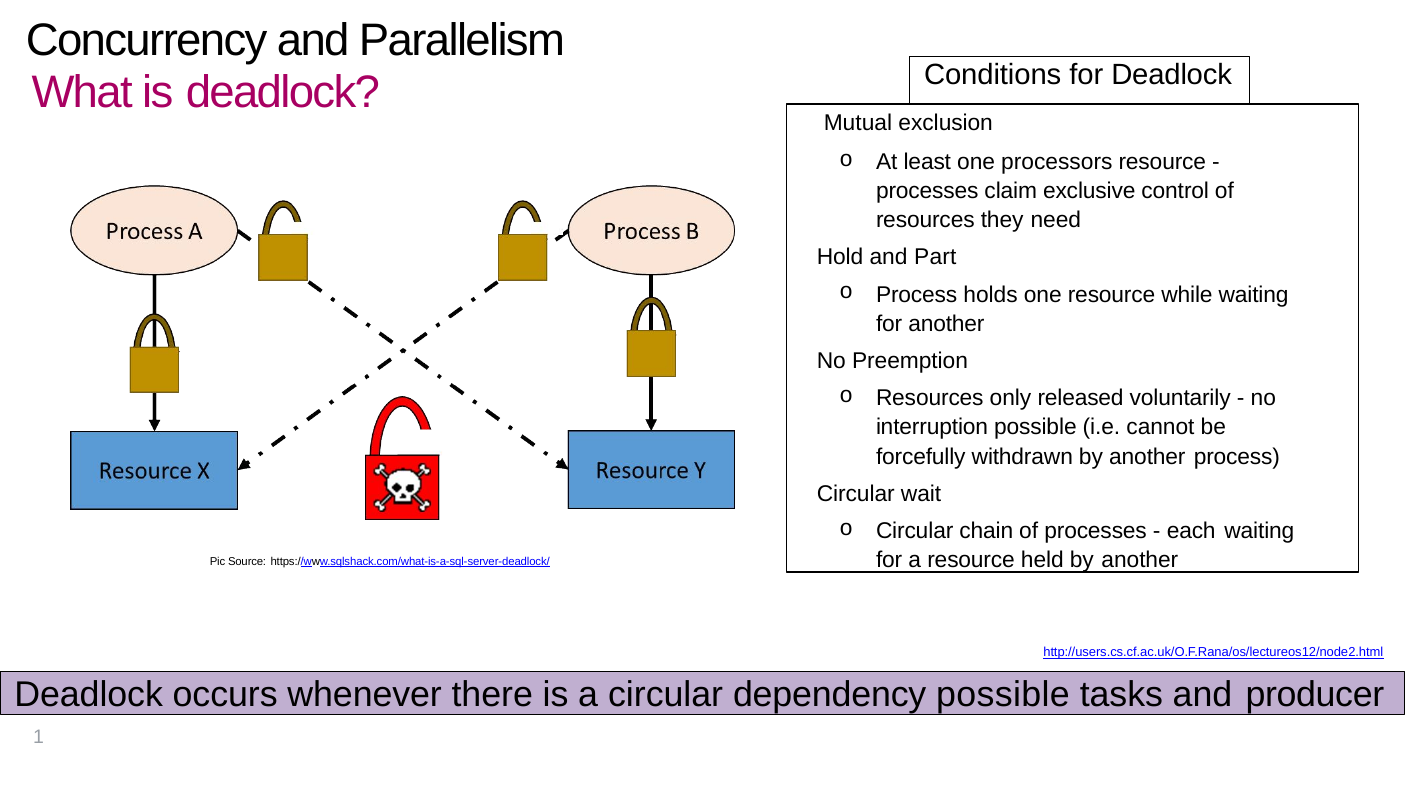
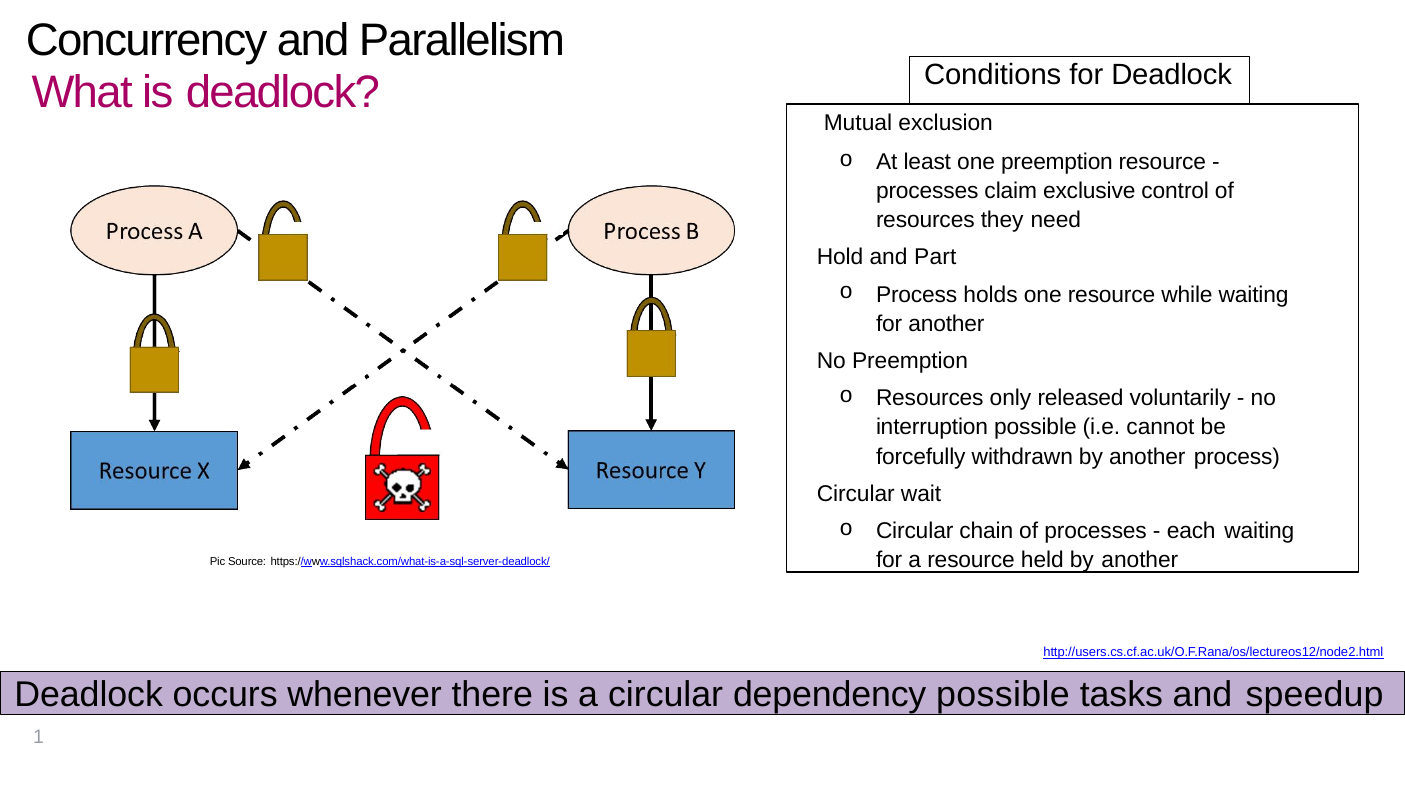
one processors: processors -> preemption
producer: producer -> speedup
